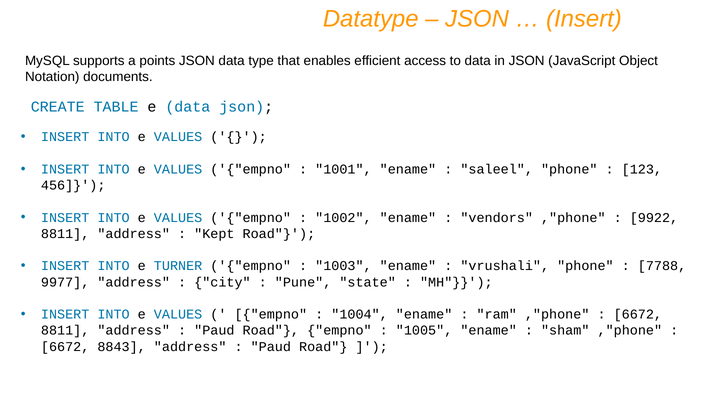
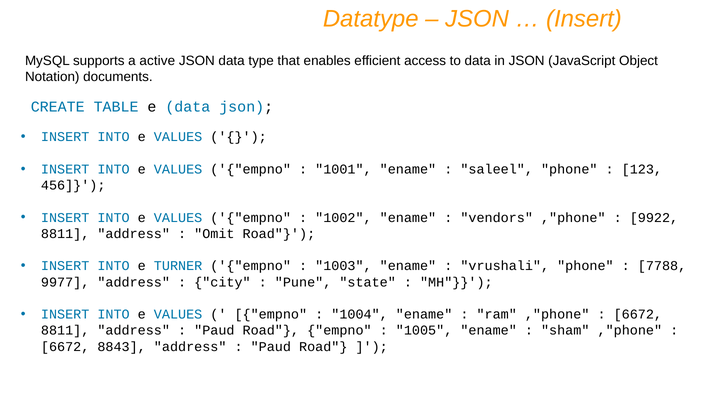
points: points -> active
Kept: Kept -> Omit
